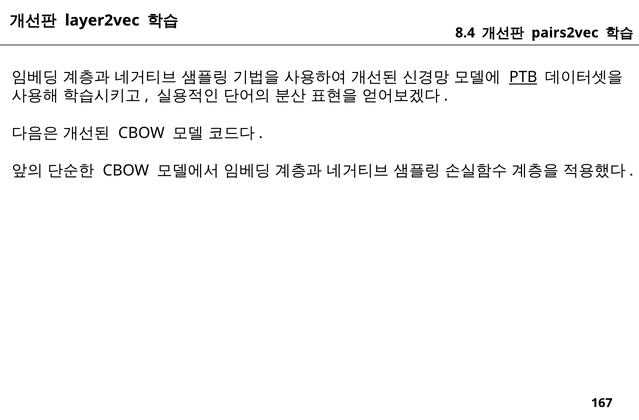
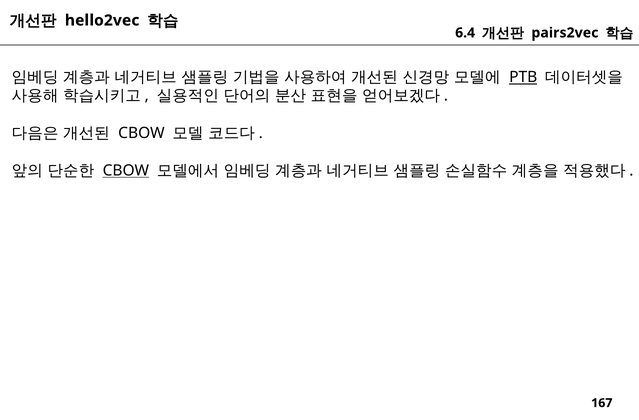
layer2vec: layer2vec -> hello2vec
8.4: 8.4 -> 6.4
CBOW at (126, 170) underline: none -> present
